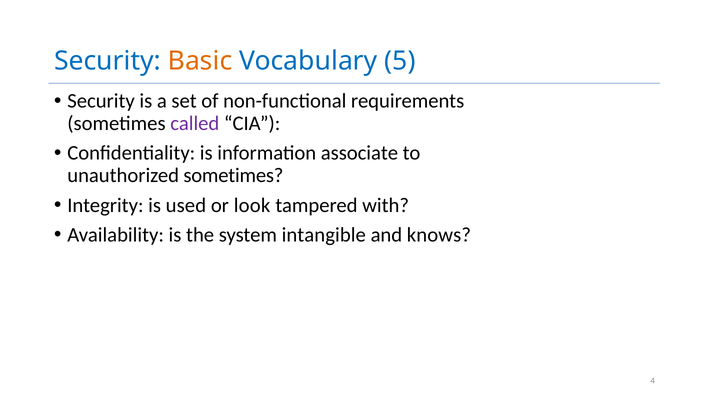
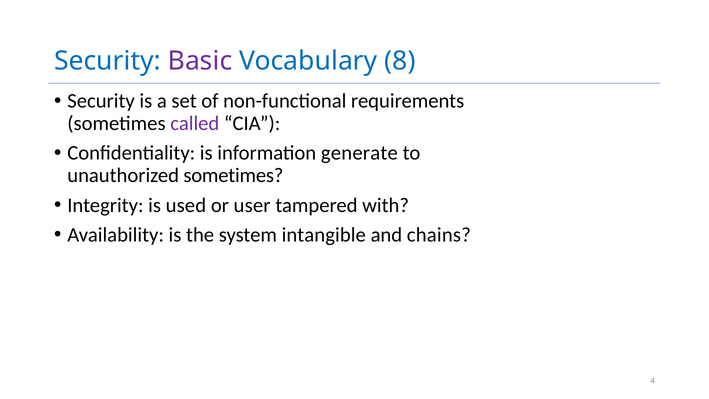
Basic colour: orange -> purple
5: 5 -> 8
associate: associate -> generate
look: look -> user
knows: knows -> chains
